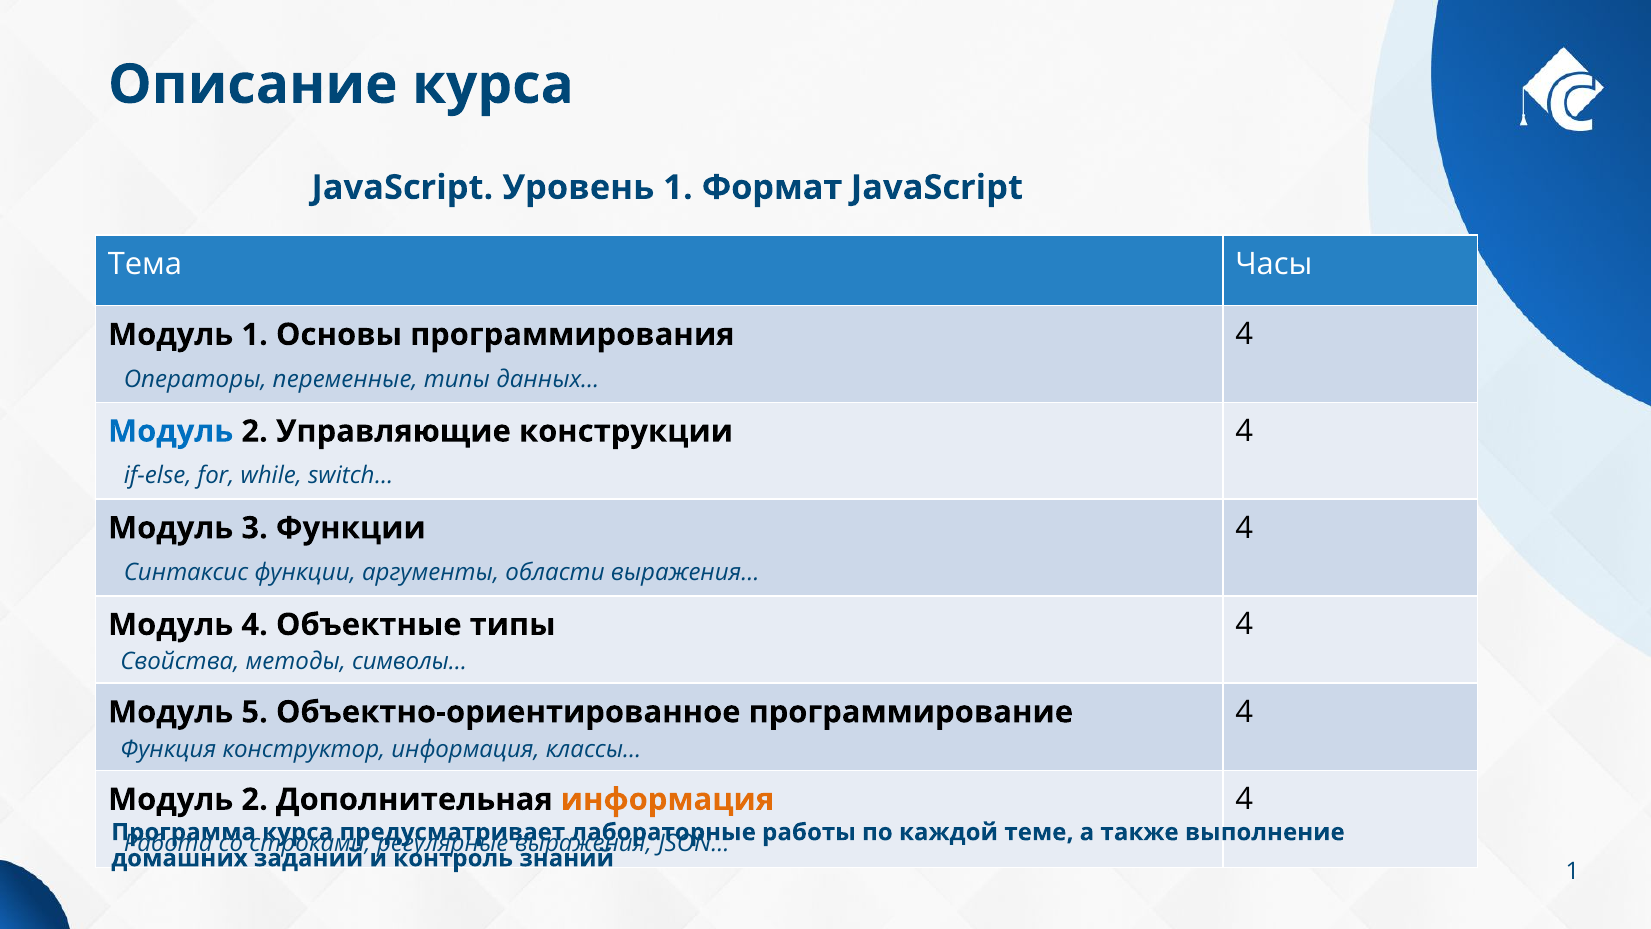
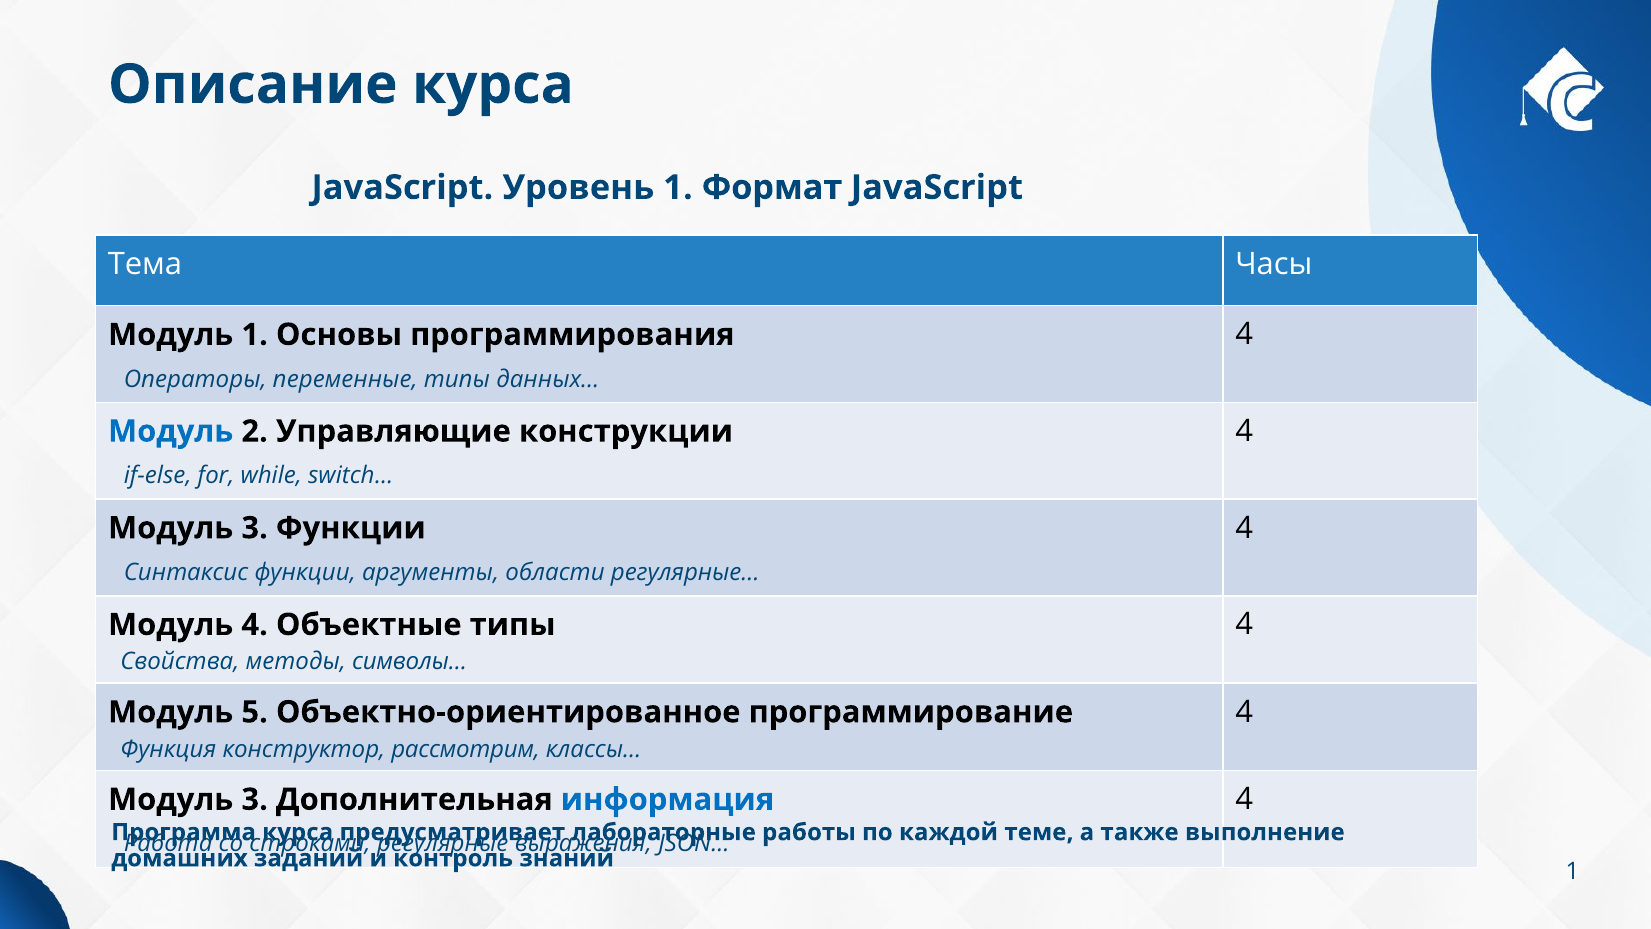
выражения…: выражения… -> регулярные…
конструктор информация: информация -> рассмотрим
2 at (255, 799): 2 -> 3
информация at (667, 799) colour: orange -> blue
